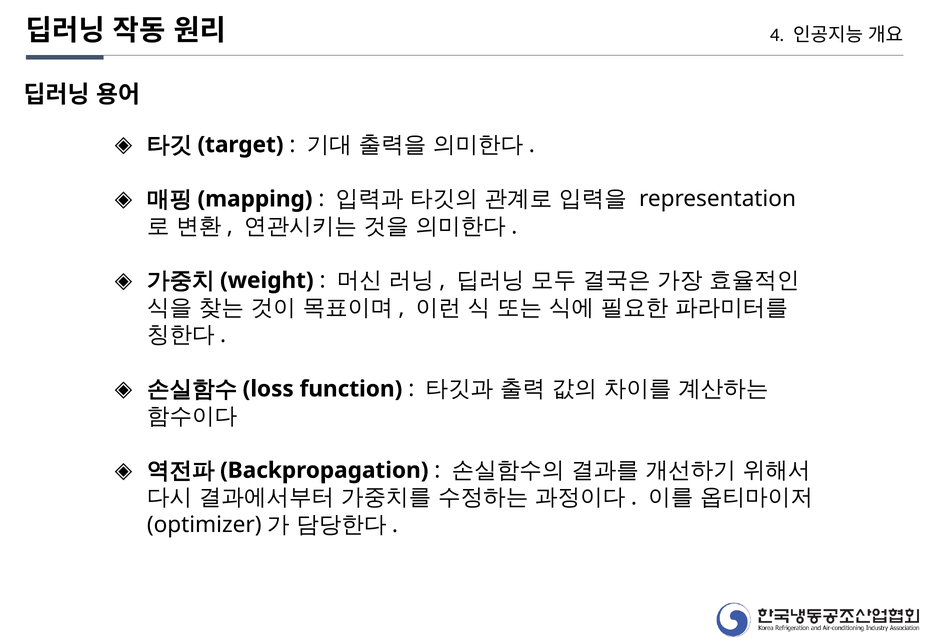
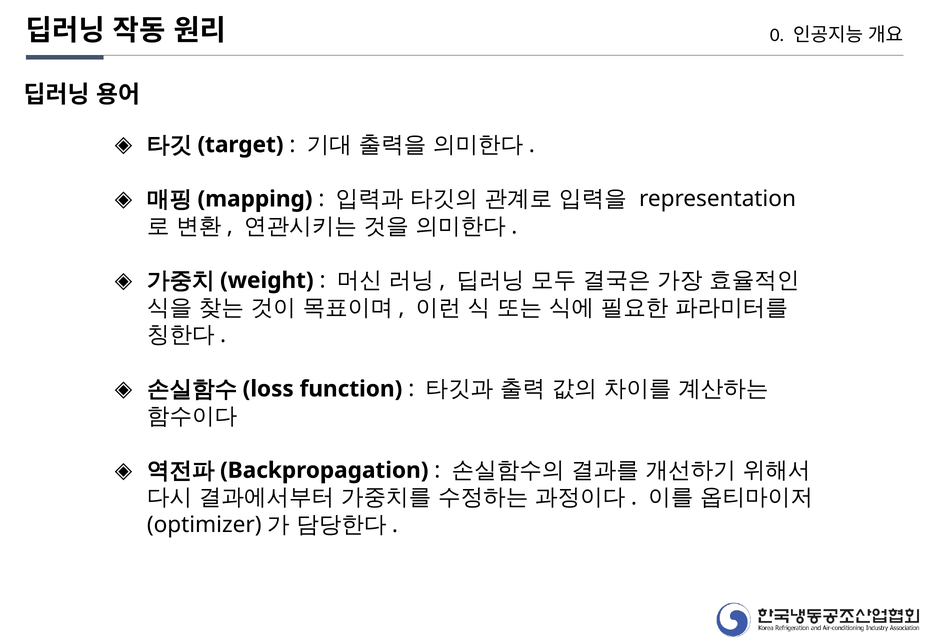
4: 4 -> 0
